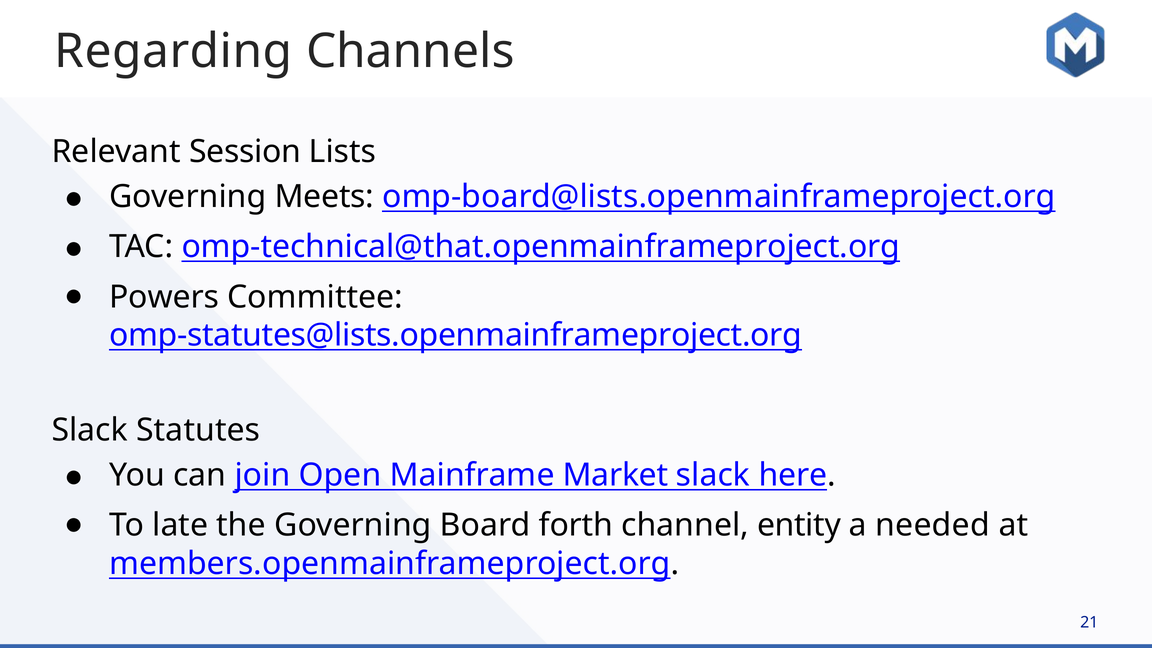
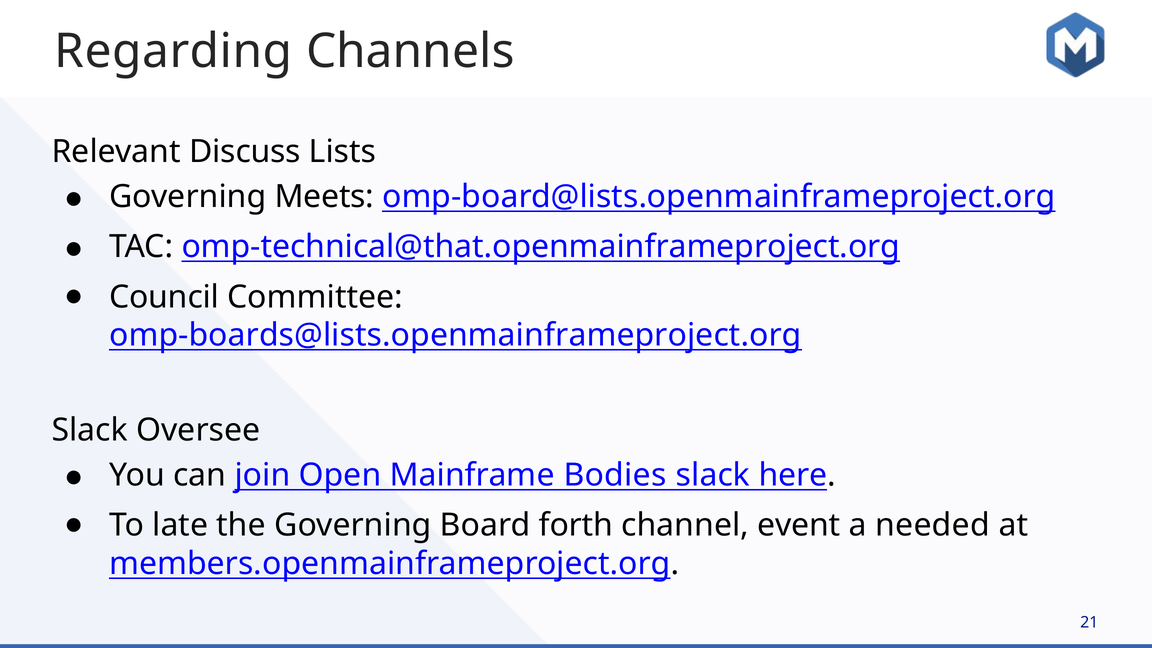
Session: Session -> Discuss
Powers: Powers -> Council
omp-statutes@lists.openmainframeproject.org: omp-statutes@lists.openmainframeproject.org -> omp-boards@lists.openmainframeproject.org
Statutes: Statutes -> Oversee
Market: Market -> Bodies
entity: entity -> event
